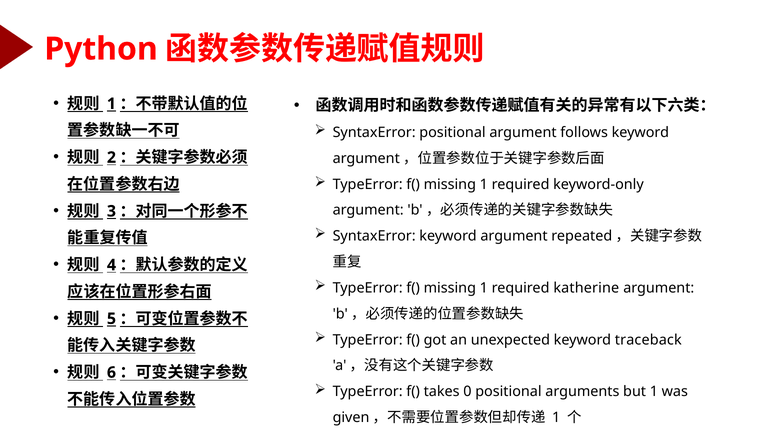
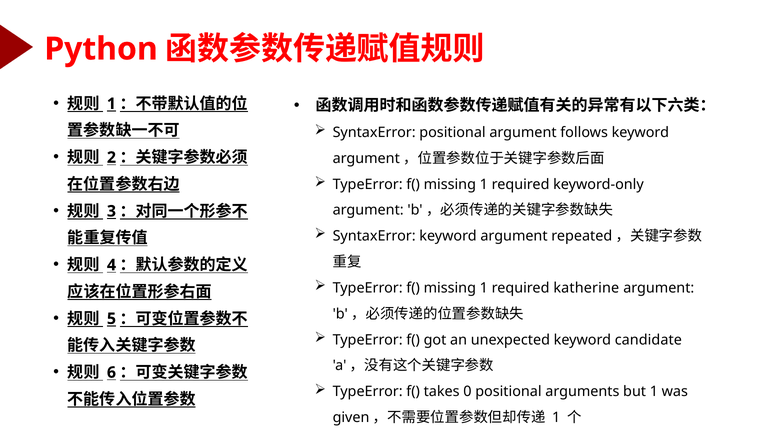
traceback: traceback -> candidate
